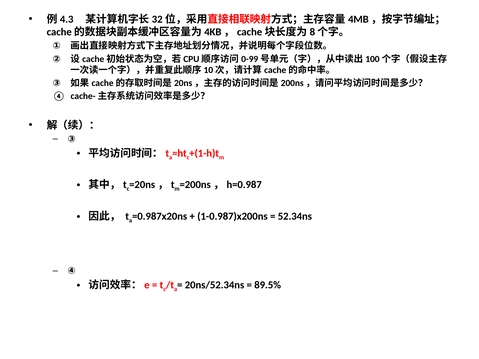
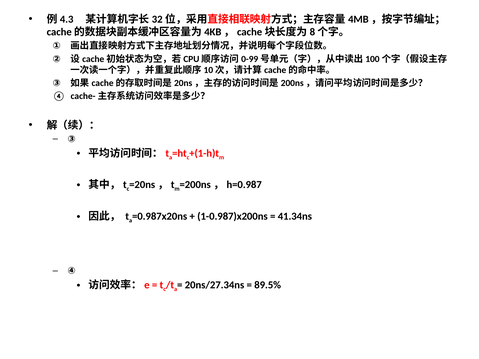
52.34ns: 52.34ns -> 41.34ns
20ns/52.34ns: 20ns/52.34ns -> 20ns/27.34ns
